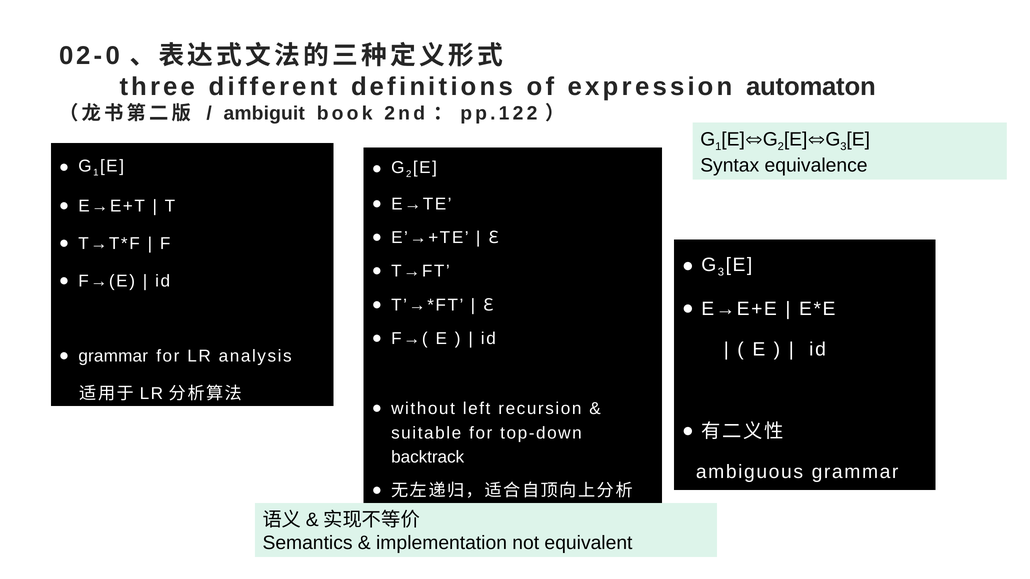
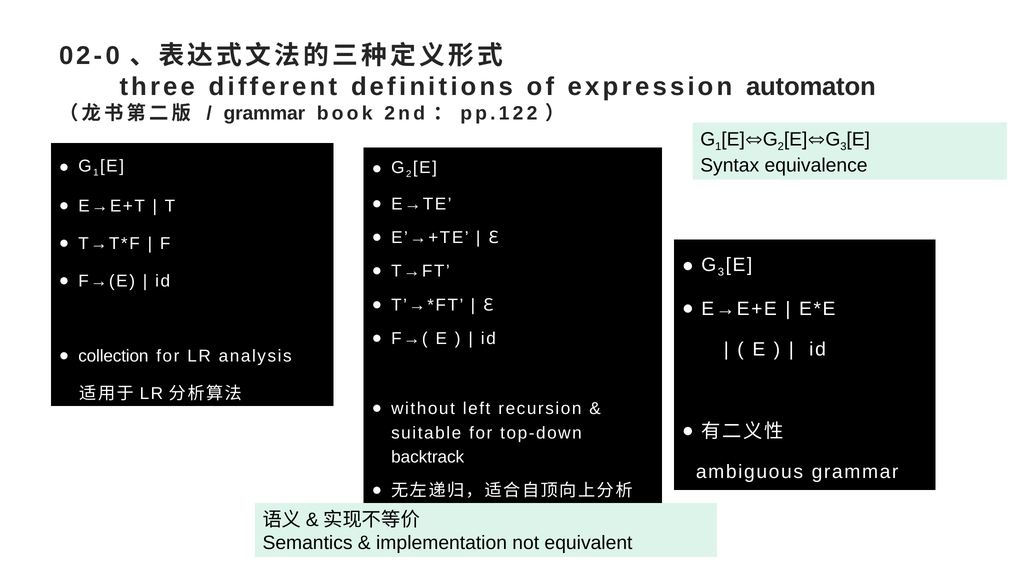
ambiguit at (264, 113): ambiguit -> grammar
grammar at (113, 356): grammar -> collection
